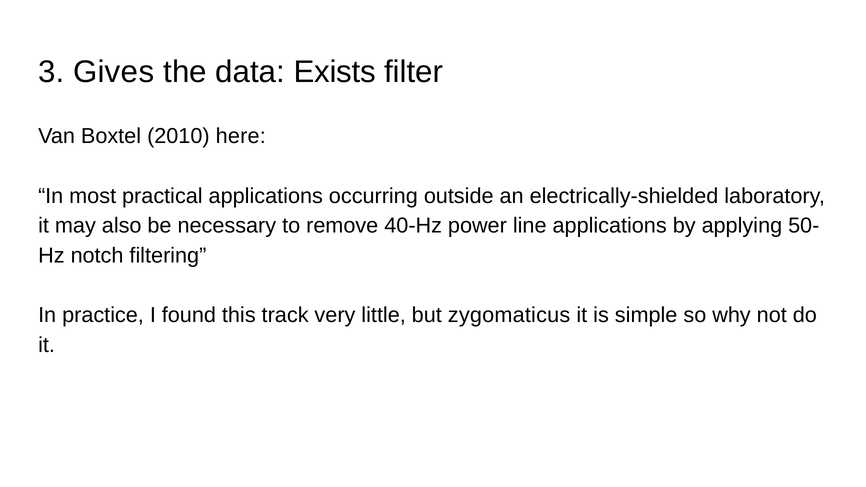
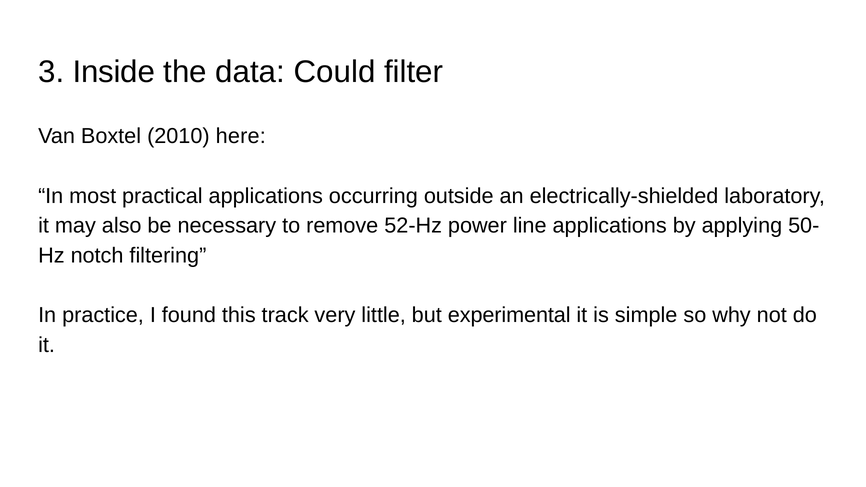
Gives: Gives -> Inside
Exists: Exists -> Could
40-Hz: 40-Hz -> 52-Hz
zygomaticus: zygomaticus -> experimental
